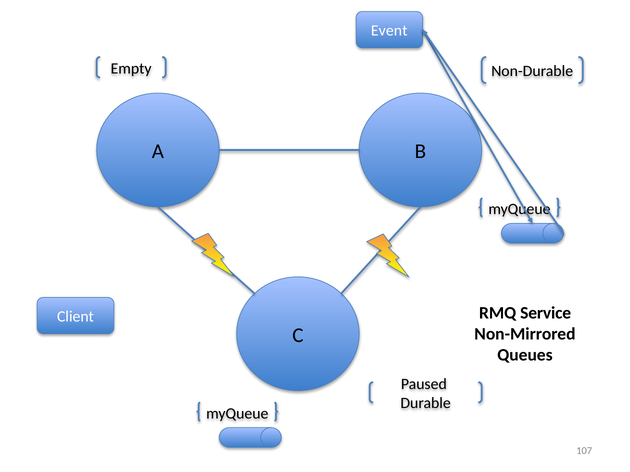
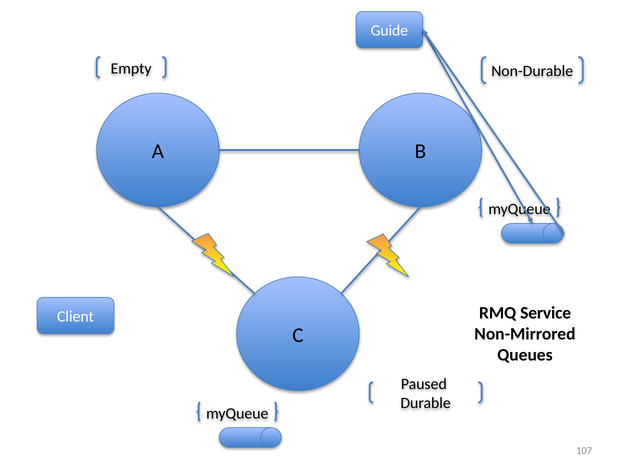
Event: Event -> Guide
